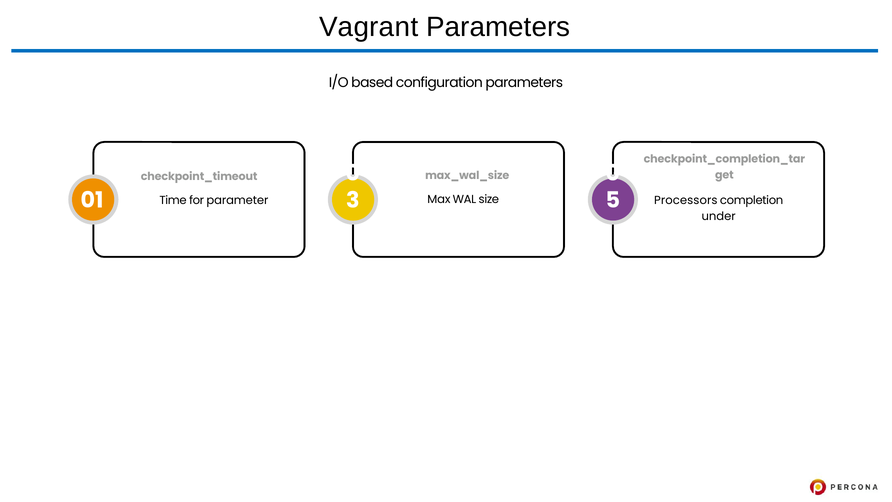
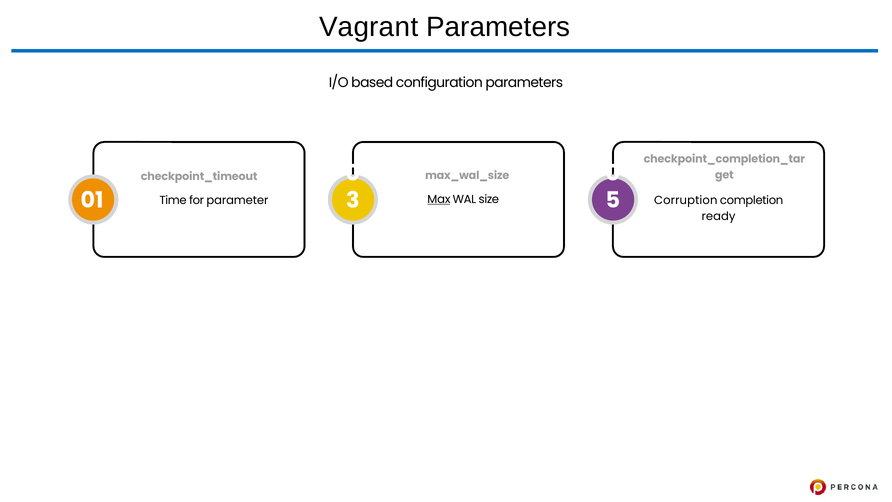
Max underline: none -> present
Processors: Processors -> Corruption
under: under -> ready
